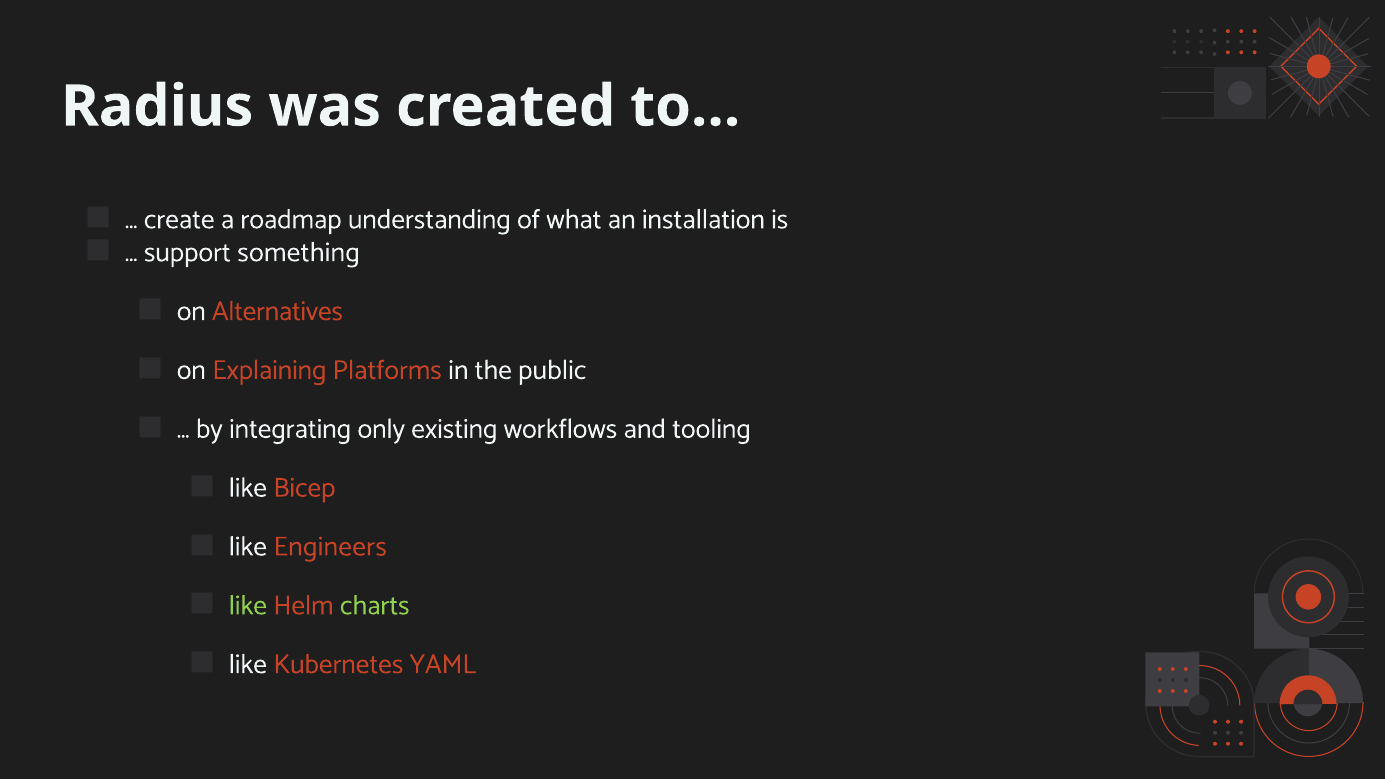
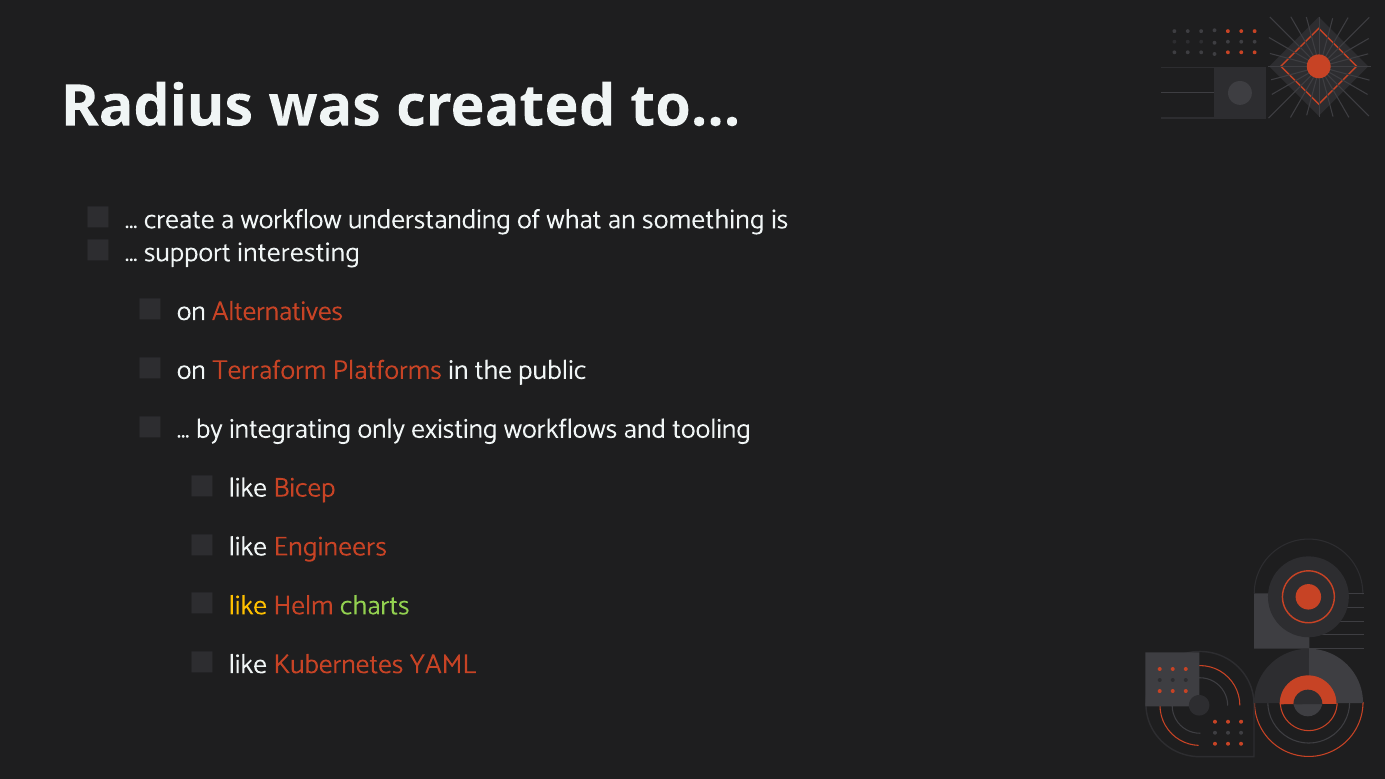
roadmap: roadmap -> workflow
installation: installation -> something
something: something -> interesting
Explaining: Explaining -> Terraform
like at (248, 605) colour: light green -> yellow
